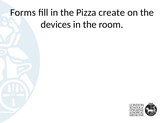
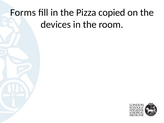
create: create -> copied
